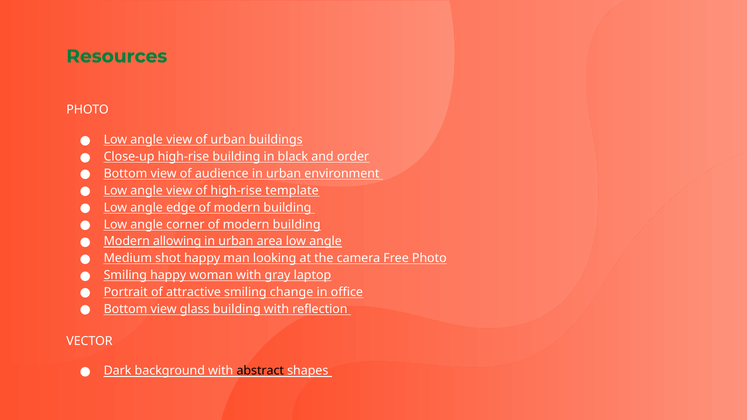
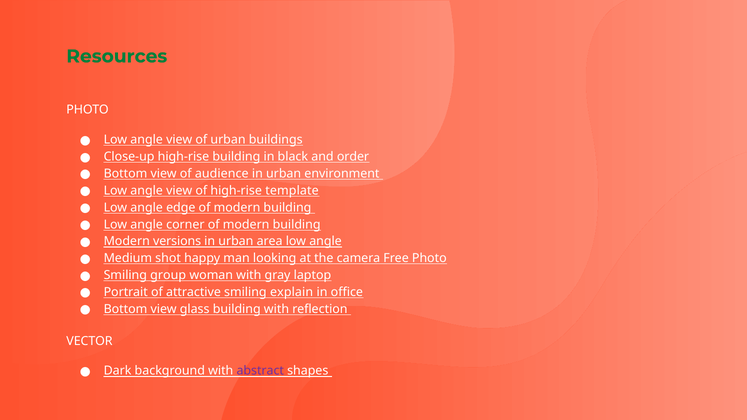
allowing: allowing -> versions
Smiling happy: happy -> group
change: change -> explain
abstract colour: black -> purple
